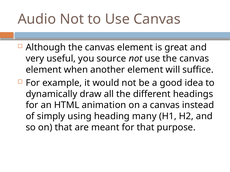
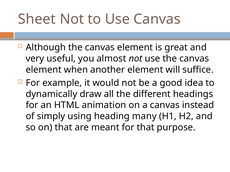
Audio: Audio -> Sheet
source: source -> almost
